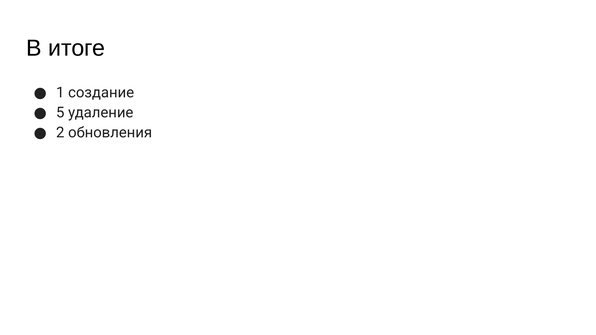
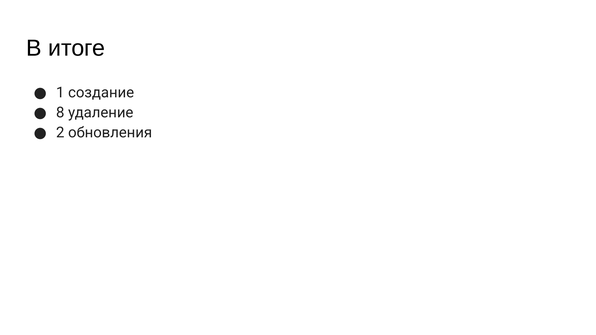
5: 5 -> 8
